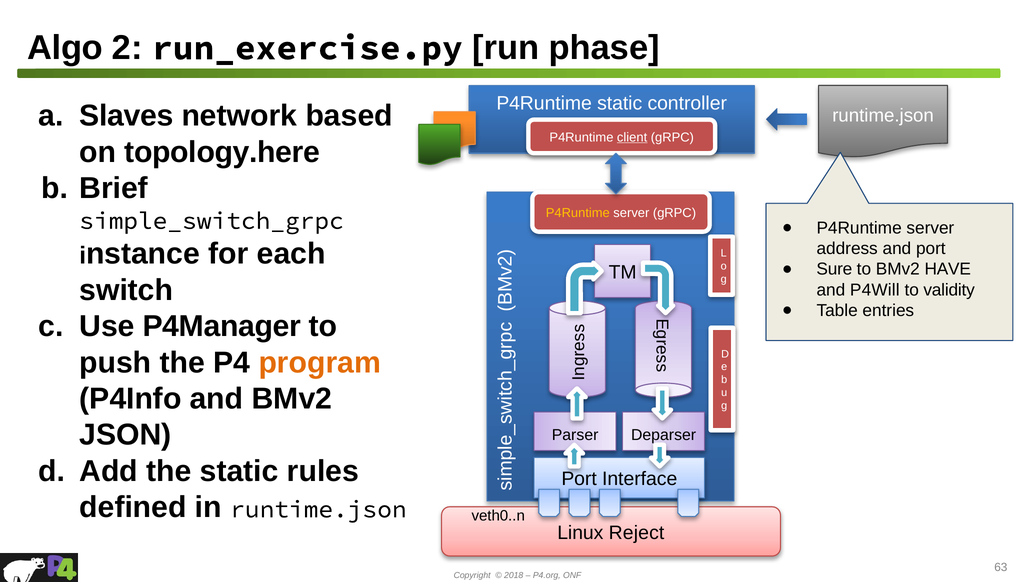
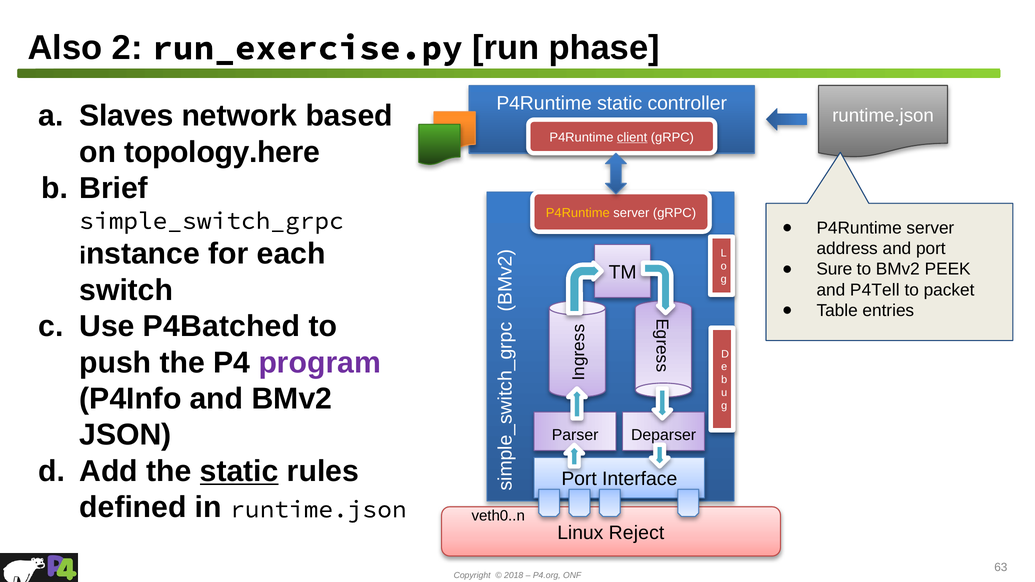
Algo: Algo -> Also
HAVE: HAVE -> PEEK
P4Will: P4Will -> P4Tell
validity: validity -> packet
P4Manager: P4Manager -> P4Batched
program colour: orange -> purple
static at (239, 471) underline: none -> present
